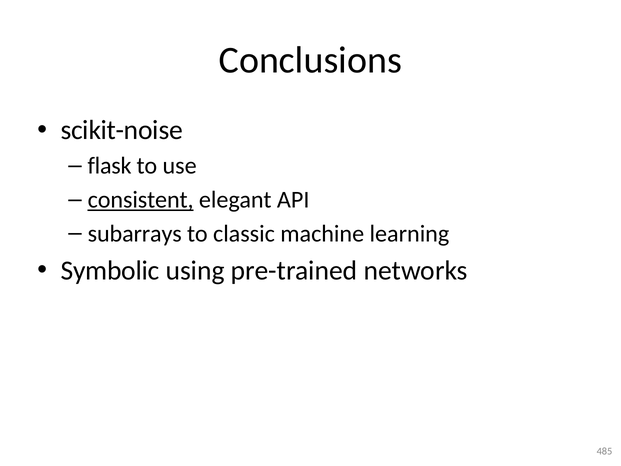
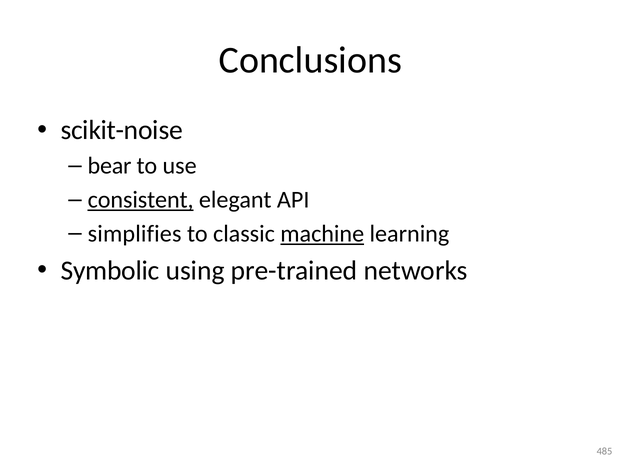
flask: flask -> bear
subarrays: subarrays -> simplifies
machine underline: none -> present
